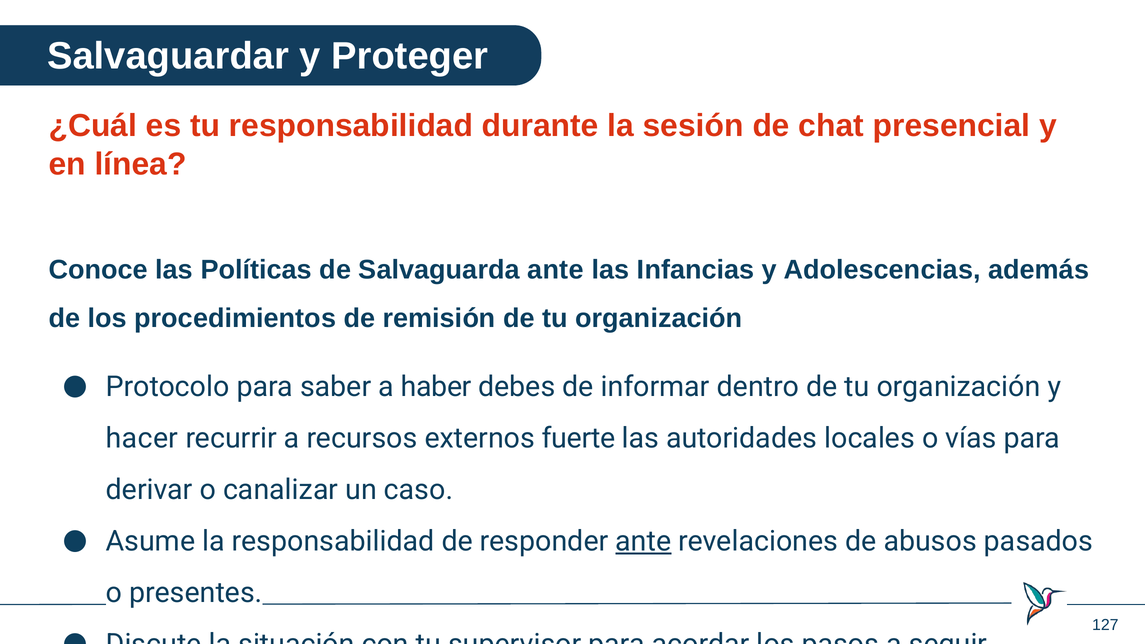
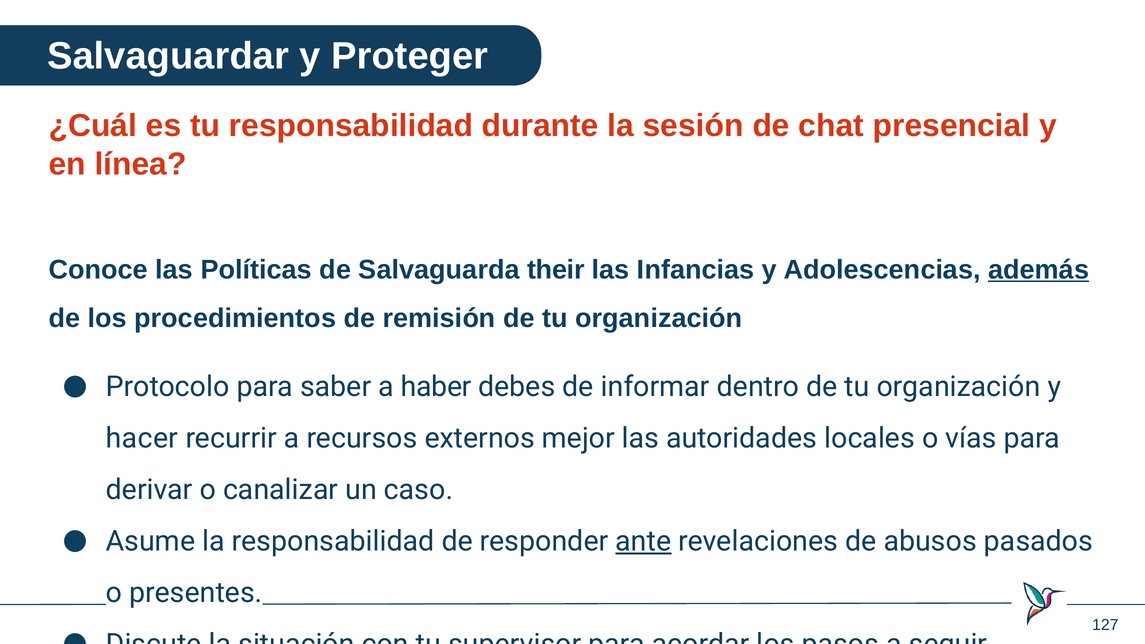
Salvaguarda ante: ante -> their
además underline: none -> present
fuerte: fuerte -> mejor
